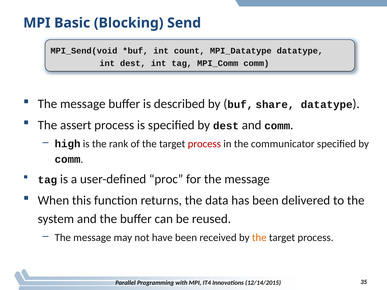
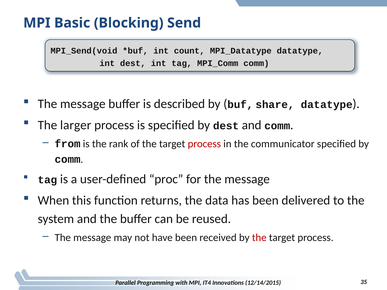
assert: assert -> larger
high: high -> from
the at (259, 238) colour: orange -> red
